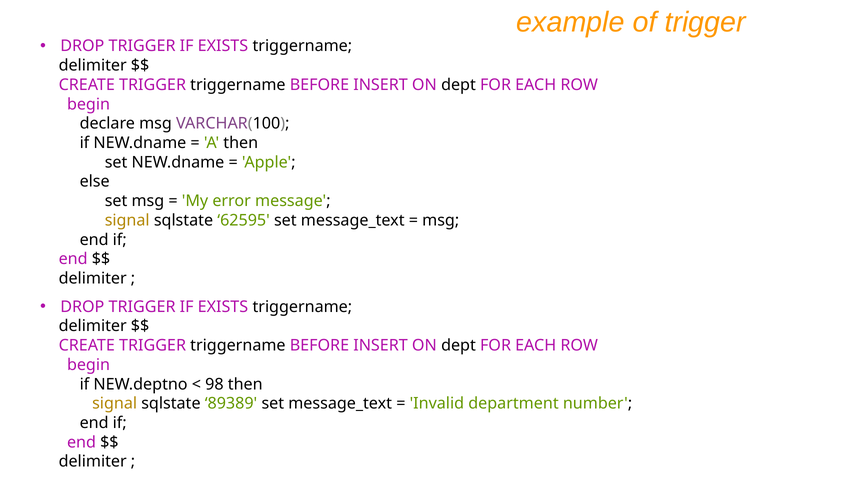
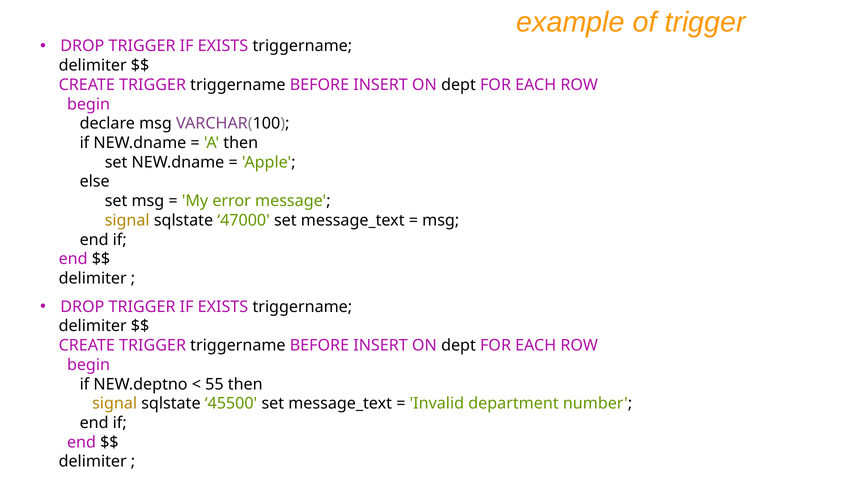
62595: 62595 -> 47000
98: 98 -> 55
89389: 89389 -> 45500
